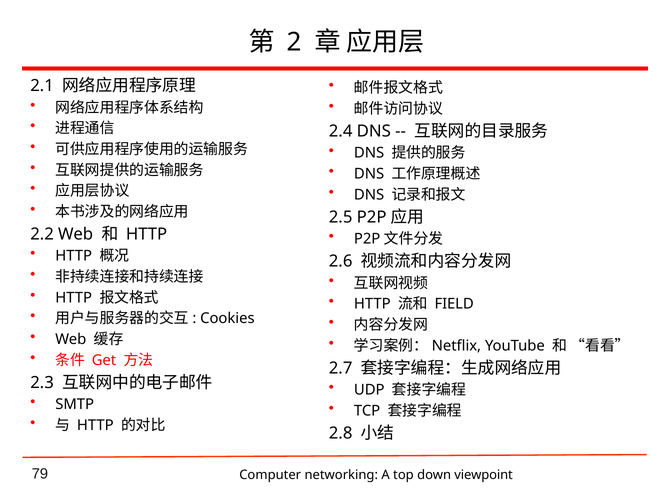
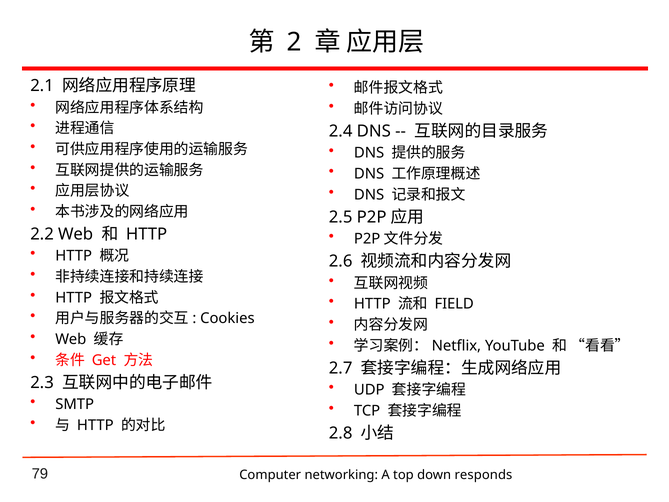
viewpoint: viewpoint -> responds
